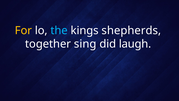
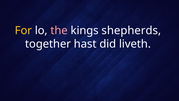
the colour: light blue -> pink
sing: sing -> hast
laugh: laugh -> liveth
